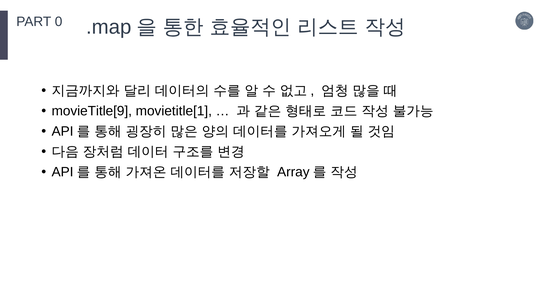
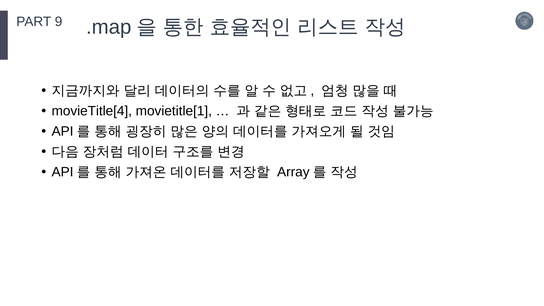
0: 0 -> 9
movieTitle[9: movieTitle[9 -> movieTitle[4
